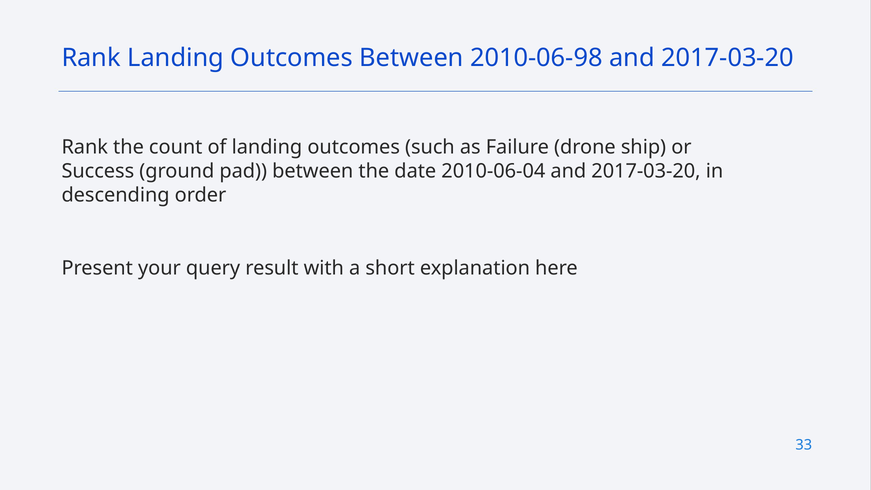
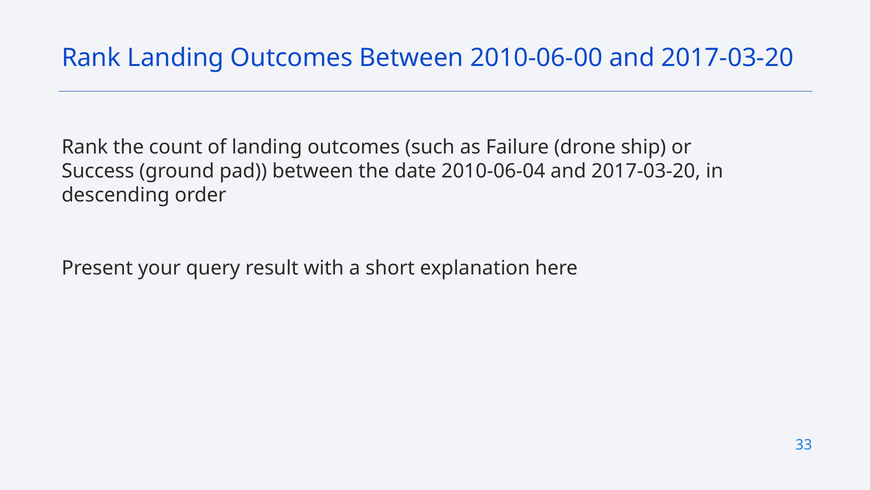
2010-06-98: 2010-06-98 -> 2010-06-00
